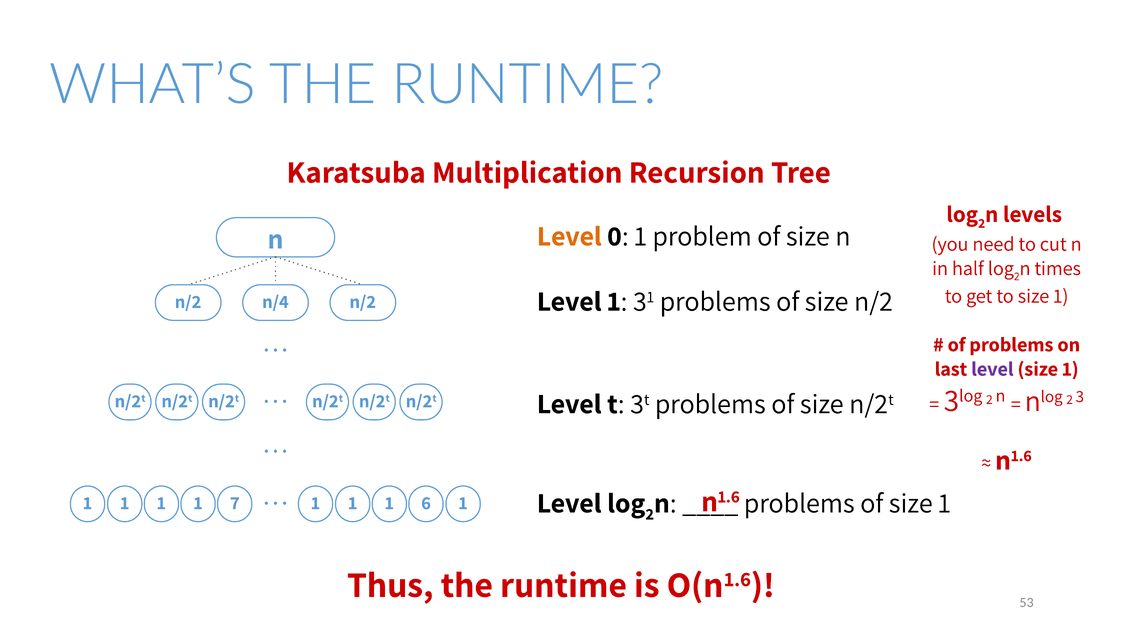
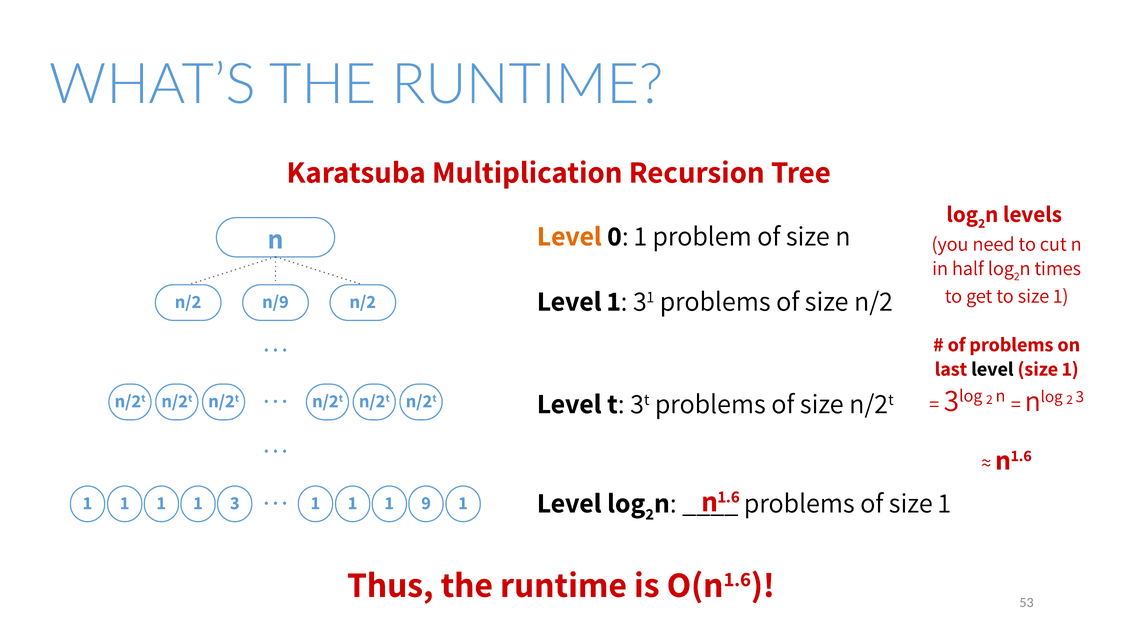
n/4: n/4 -> n/9
level at (992, 369) colour: purple -> black
1 7: 7 -> 3
6: 6 -> 9
